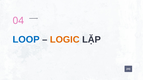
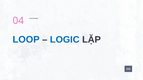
LOGIC colour: orange -> blue
